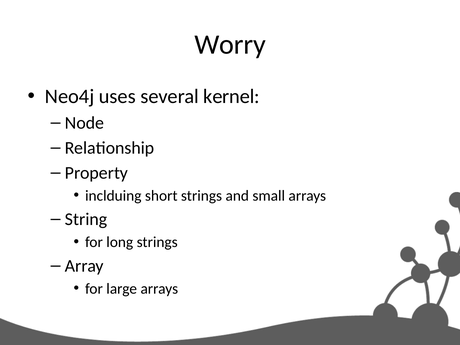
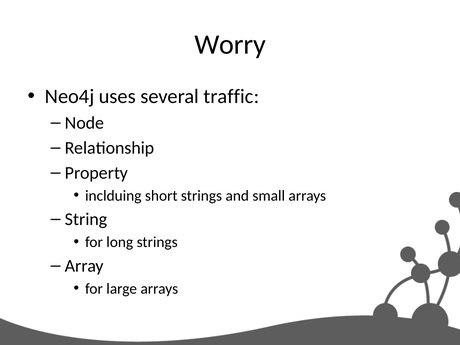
kernel: kernel -> traffic
